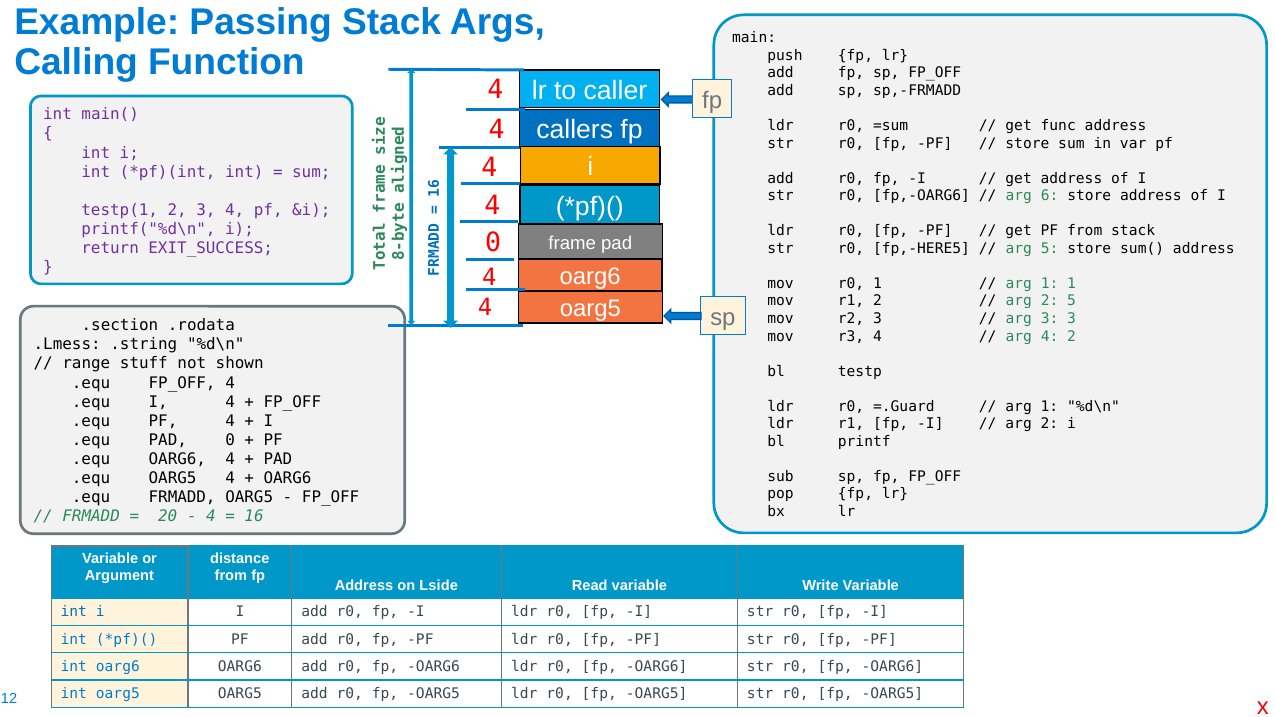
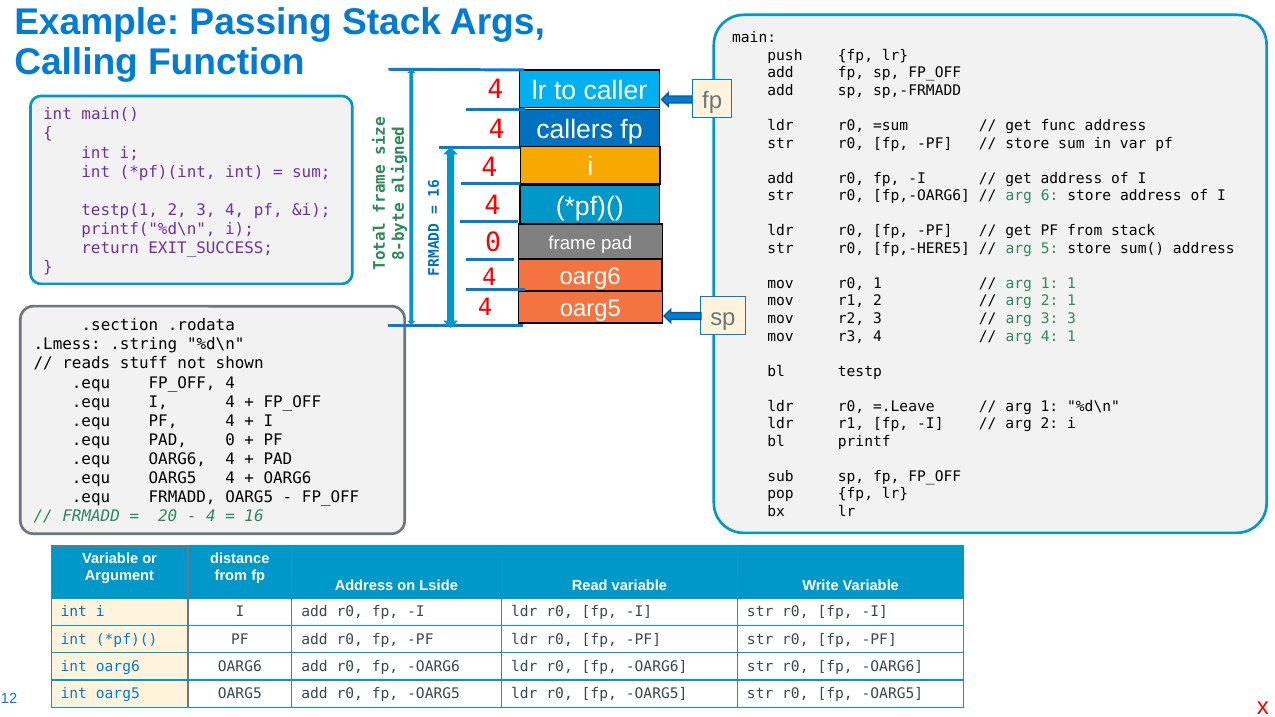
2 5: 5 -> 1
4 2: 2 -> 1
range: range -> reads
=.Guard: =.Guard -> =.Leave
